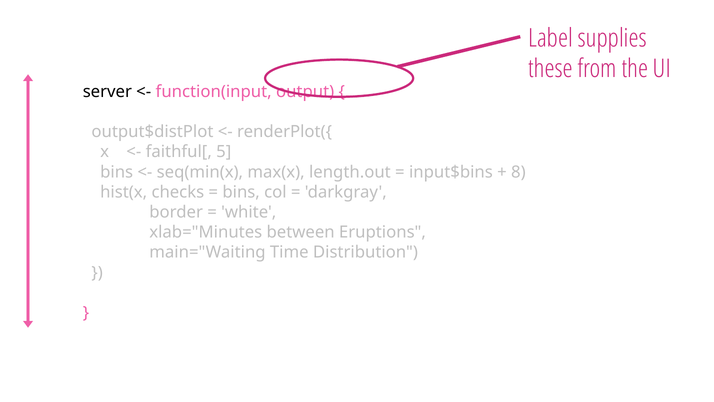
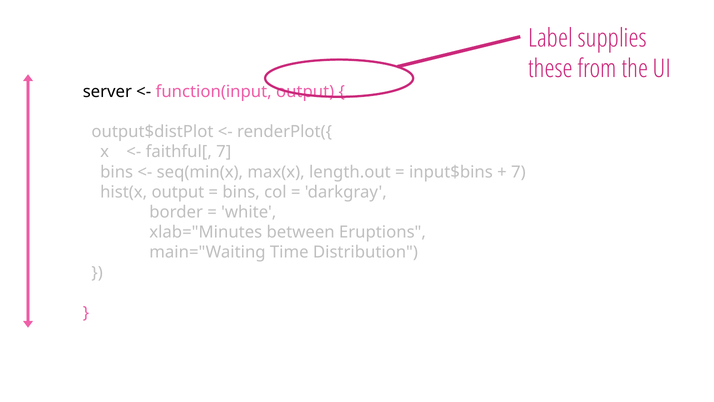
faithful[ 5: 5 -> 7
8 at (518, 172): 8 -> 7
hist(x checks: checks -> output
